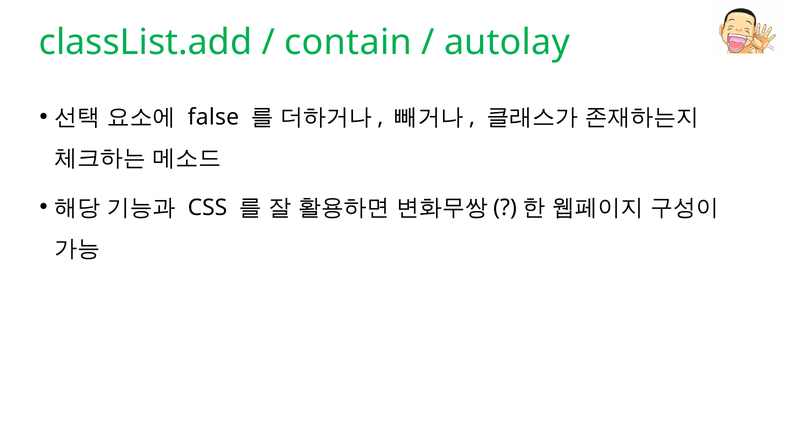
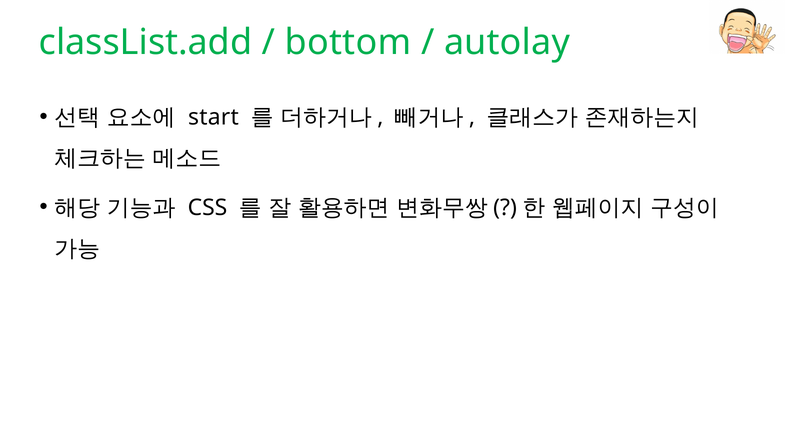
contain: contain -> bottom
false: false -> start
